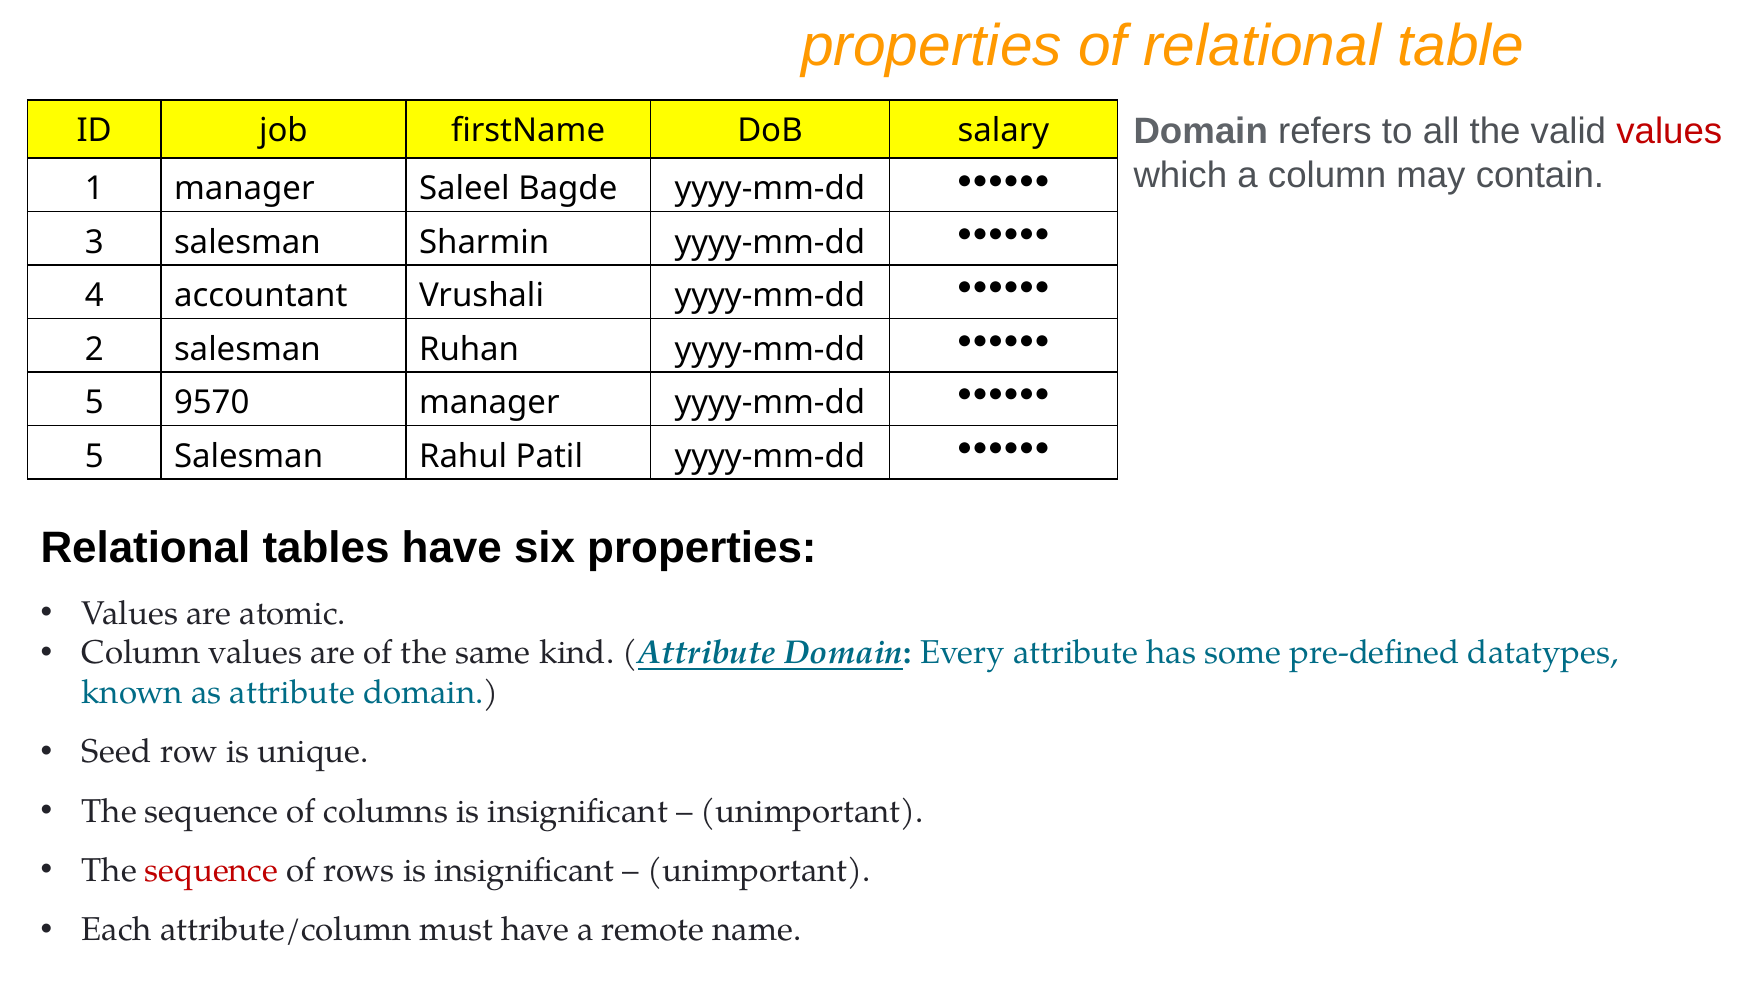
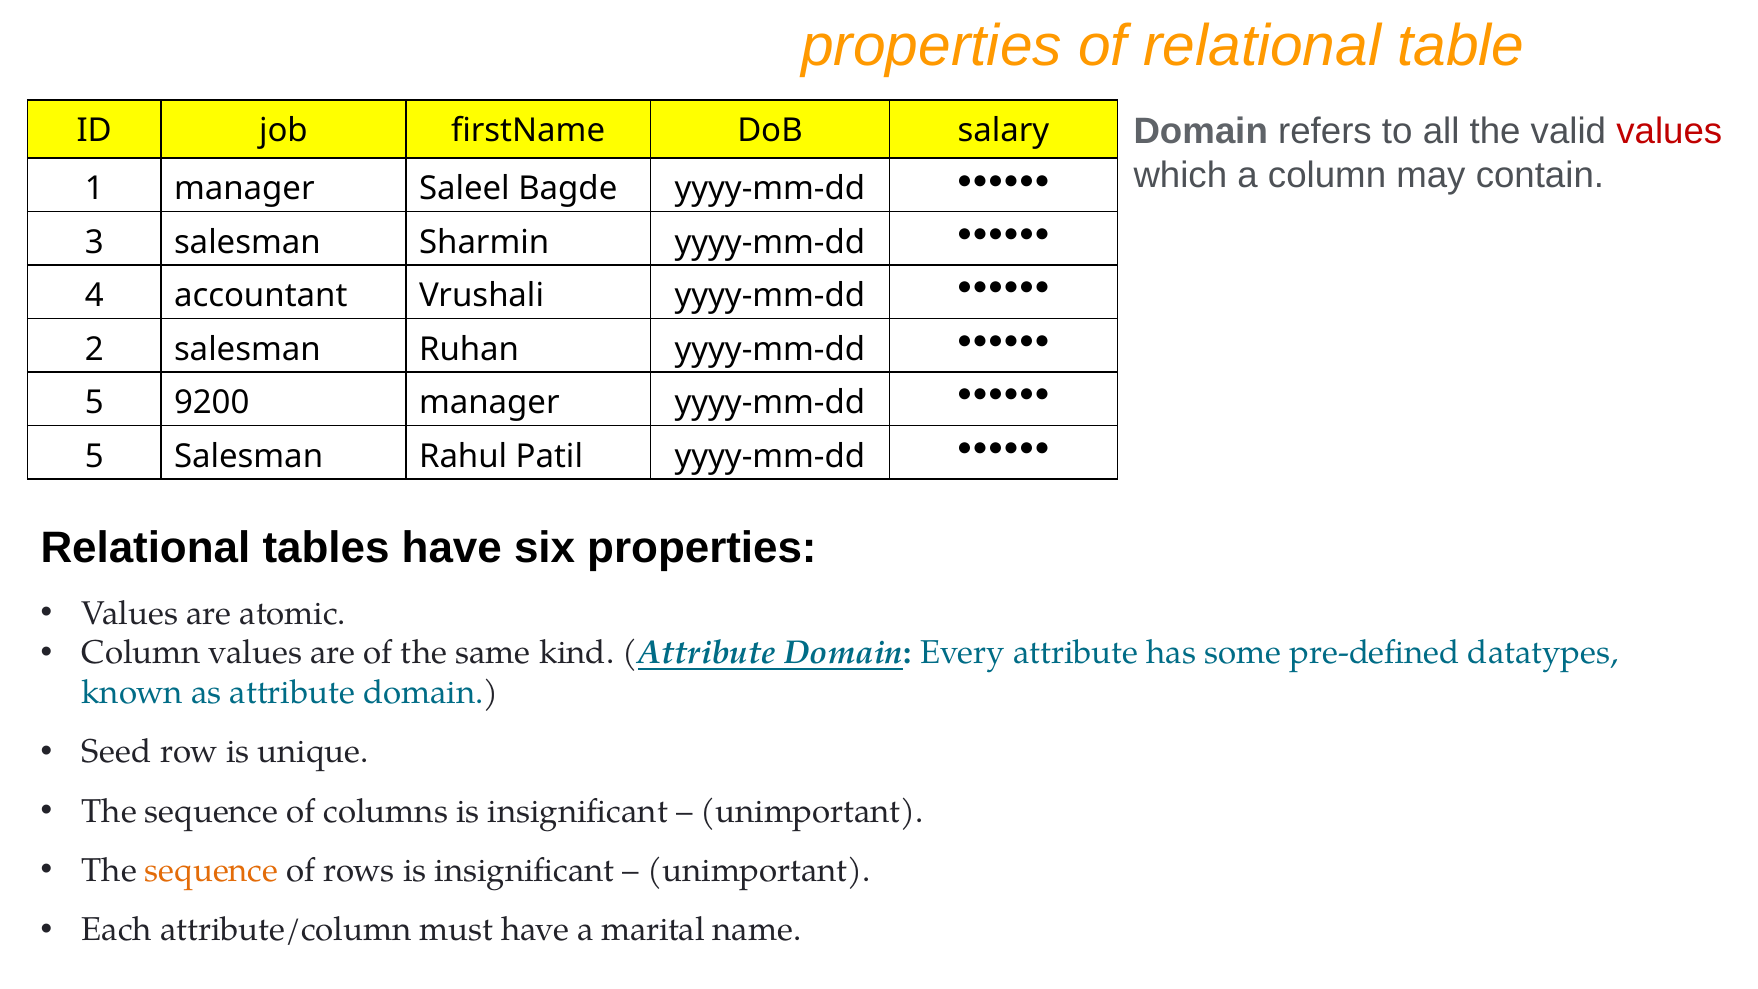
9570: 9570 -> 9200
sequence at (212, 870) colour: red -> orange
remote: remote -> marital
